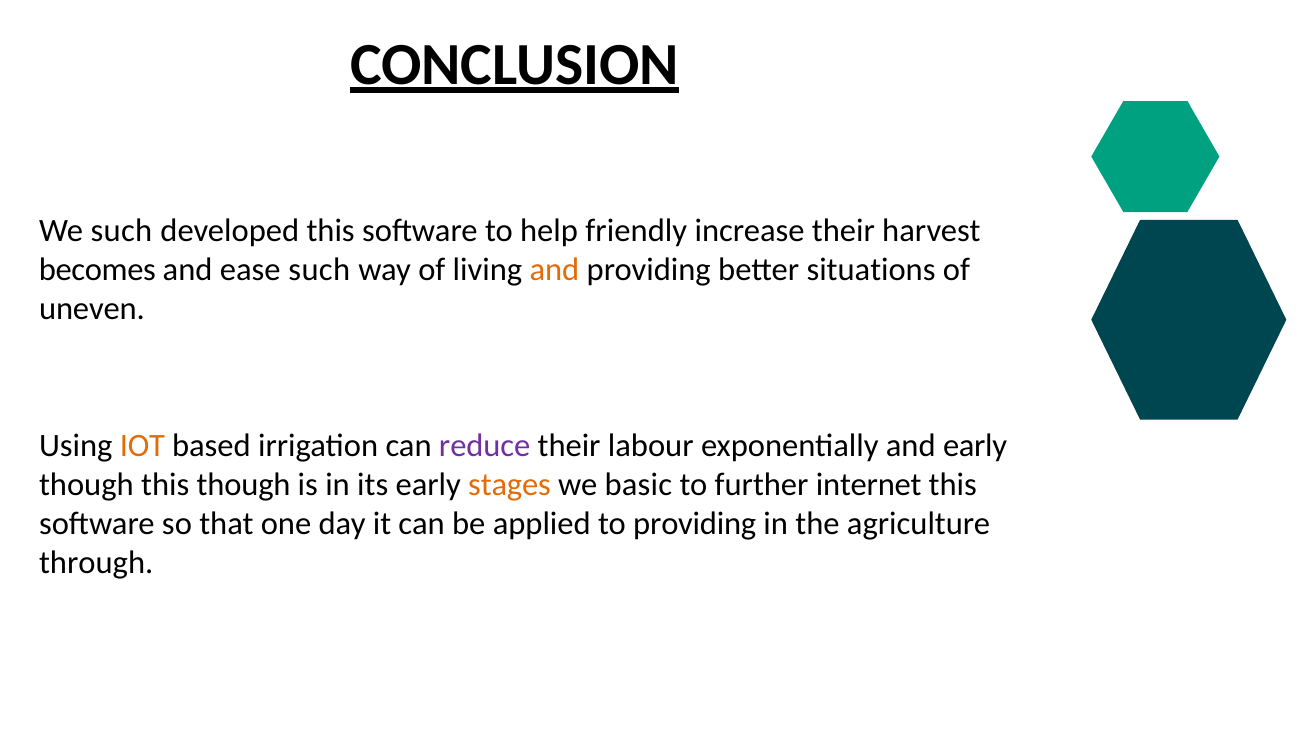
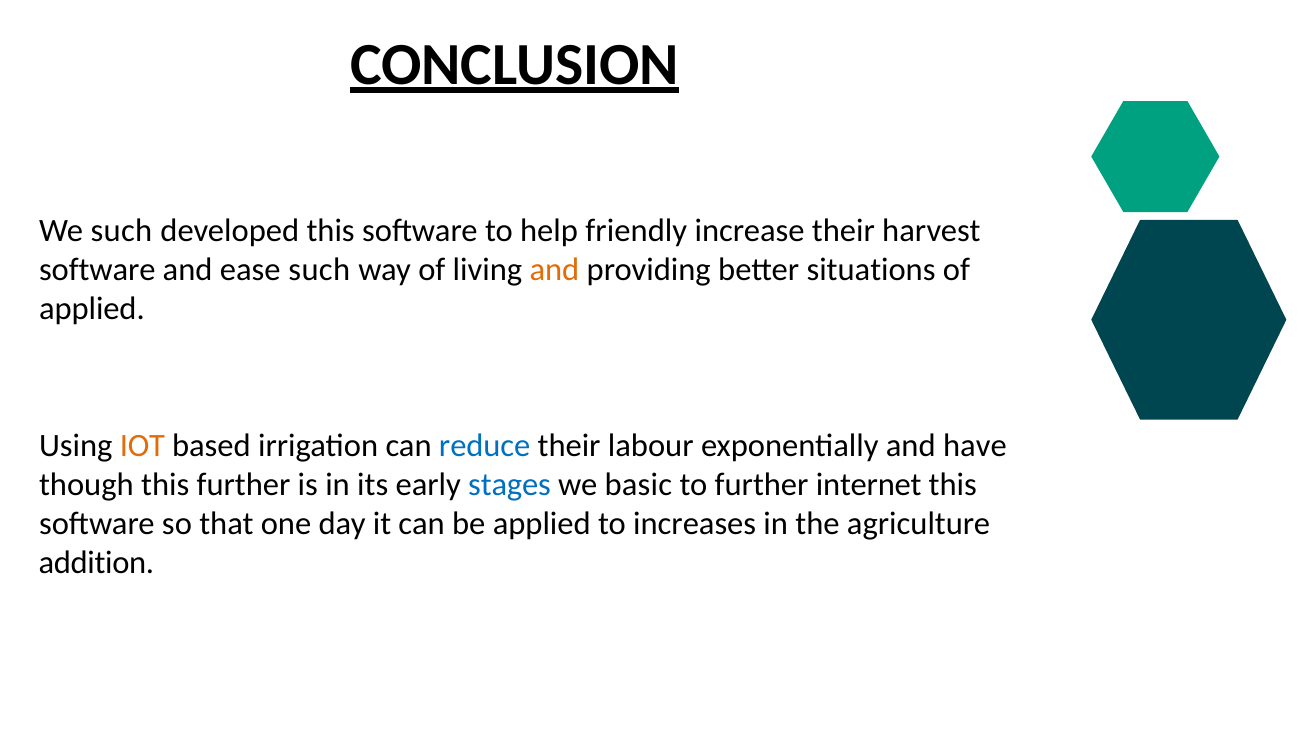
becomes at (97, 269): becomes -> software
uneven at (92, 308): uneven -> applied
reduce colour: purple -> blue
and early: early -> have
this though: though -> further
stages colour: orange -> blue
to providing: providing -> increases
through: through -> addition
